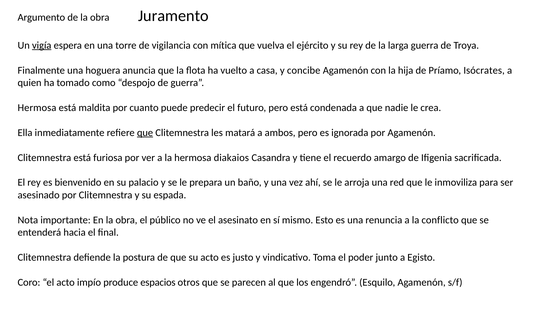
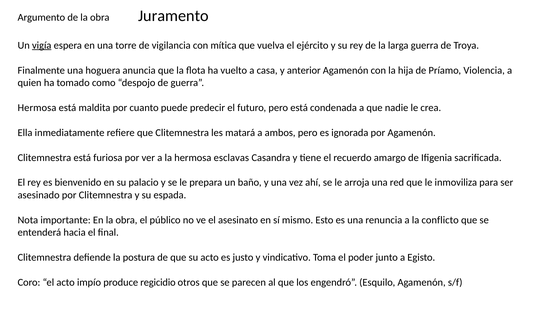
concibe: concibe -> anterior
Isócrates: Isócrates -> Violencia
que at (145, 132) underline: present -> none
diakaios: diakaios -> esclavas
espacios: espacios -> regicidio
